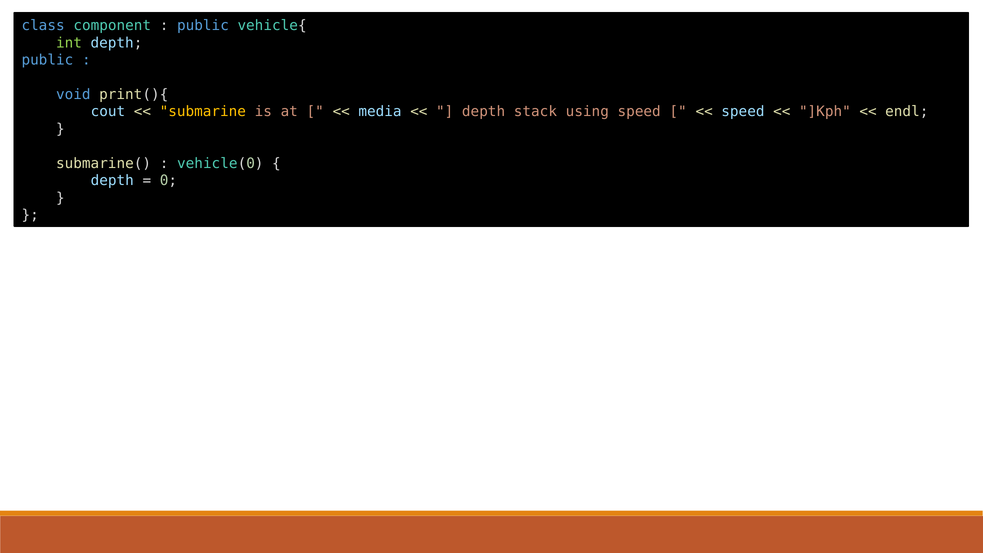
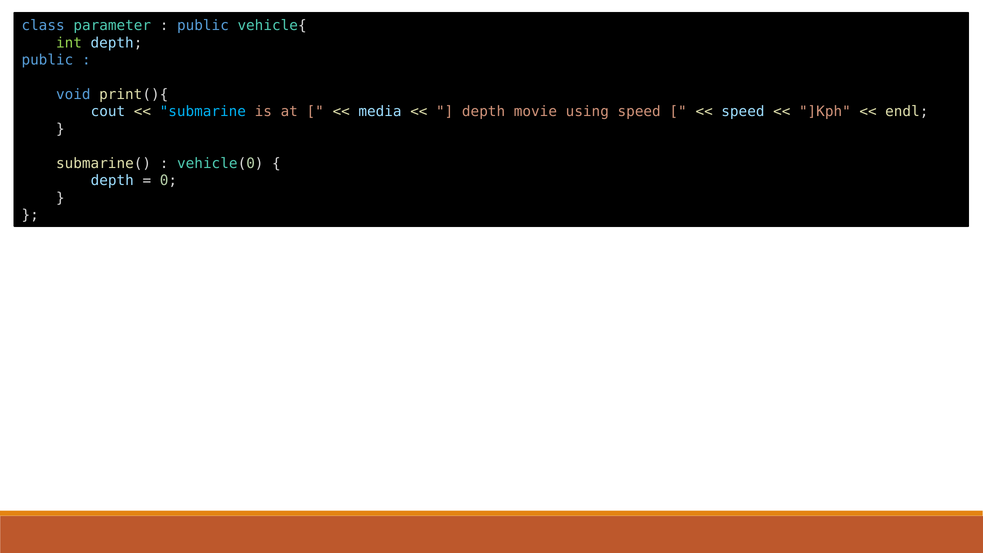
component: component -> parameter
submarine colour: yellow -> light blue
stack: stack -> movie
